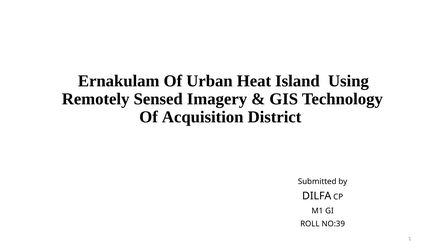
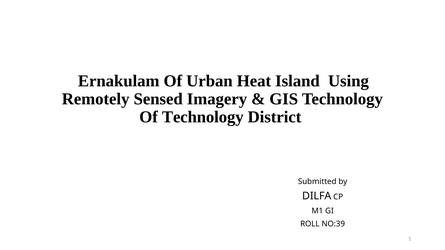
Of Acquisition: Acquisition -> Technology
